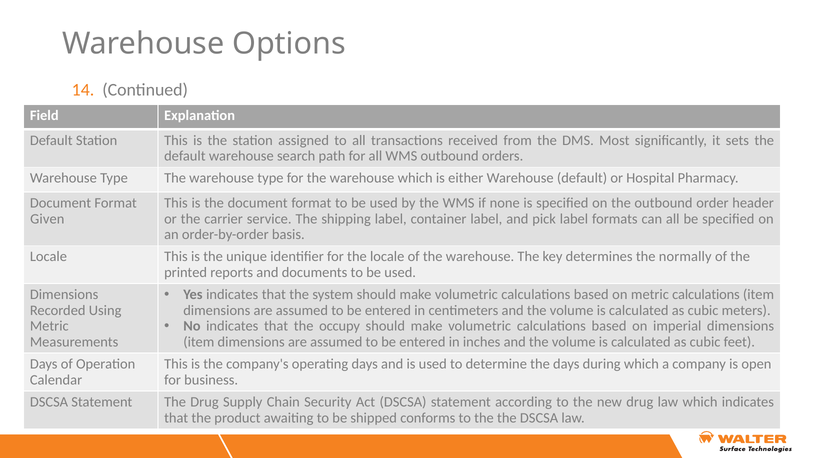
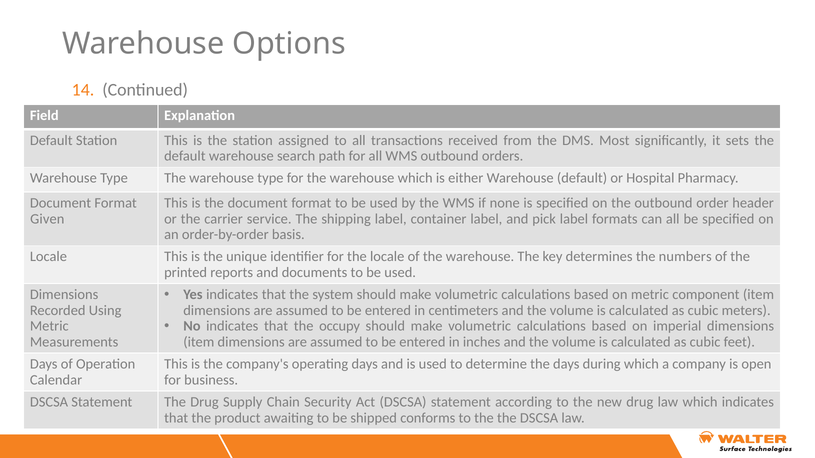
normally: normally -> numbers
metric calculations: calculations -> component
